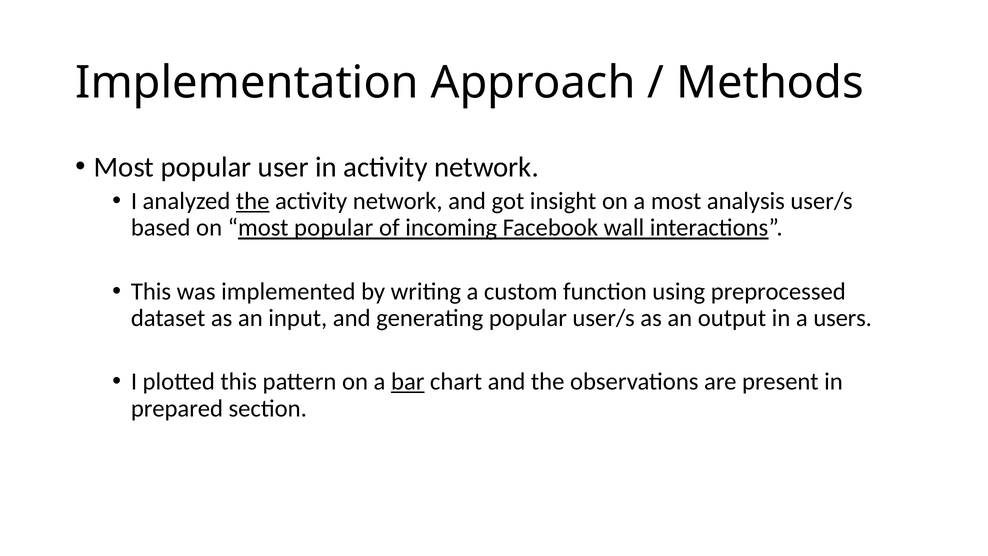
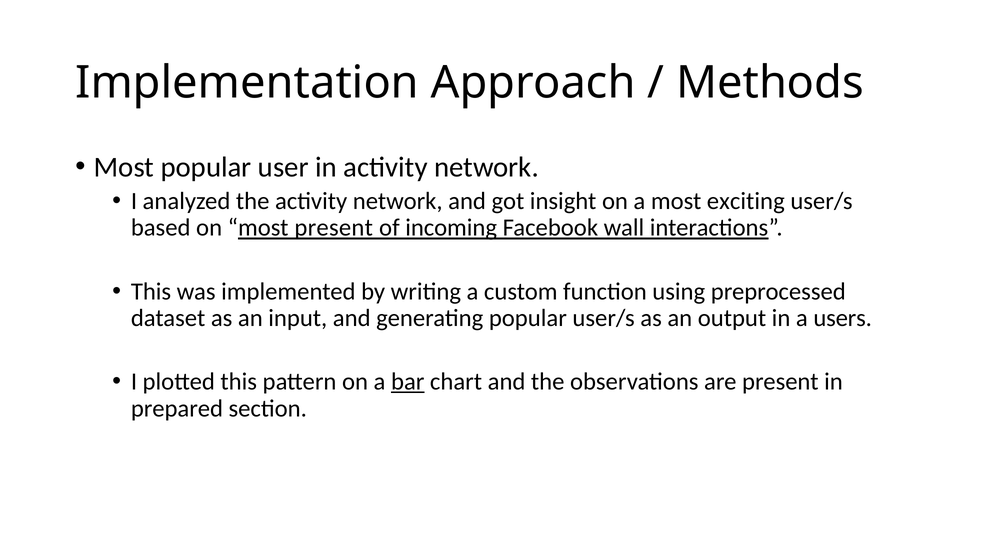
the at (253, 201) underline: present -> none
analysis: analysis -> exciting
on most popular: popular -> present
